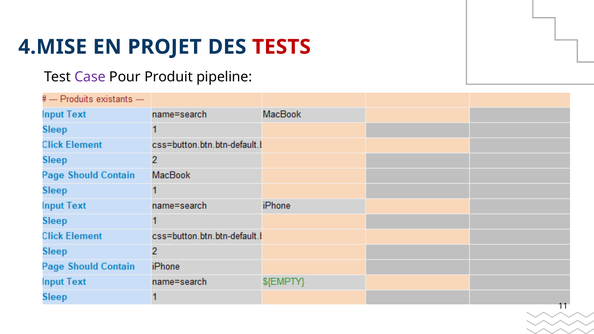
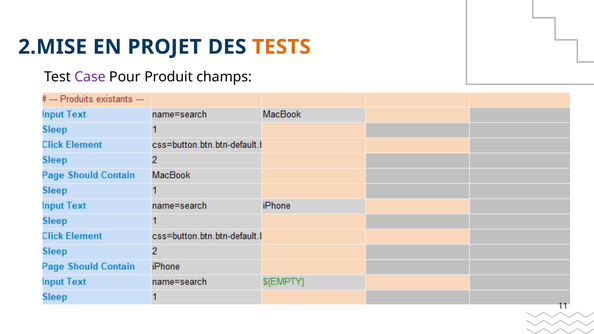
4.MISE: 4.MISE -> 2.MISE
TESTS colour: red -> orange
pipeline: pipeline -> champs
